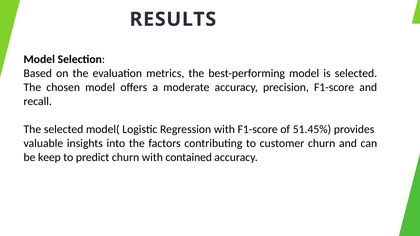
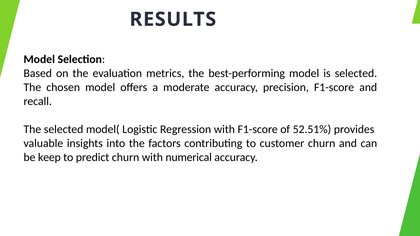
51.45%: 51.45% -> 52.51%
contained: contained -> numerical
